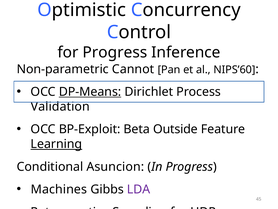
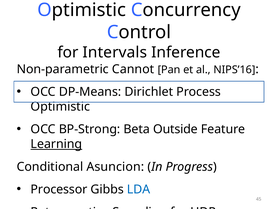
for Progress: Progress -> Intervals
NIPS’60: NIPS’60 -> NIPS’16
DP-Means underline: present -> none
Validation at (60, 106): Validation -> Optimistic
BP-Exploit: BP-Exploit -> BP-Strong
Machines: Machines -> Processor
LDA colour: purple -> blue
